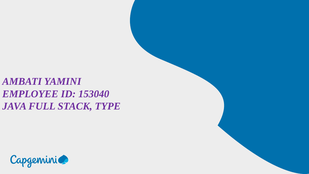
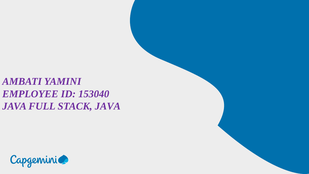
STACK TYPE: TYPE -> JAVA
